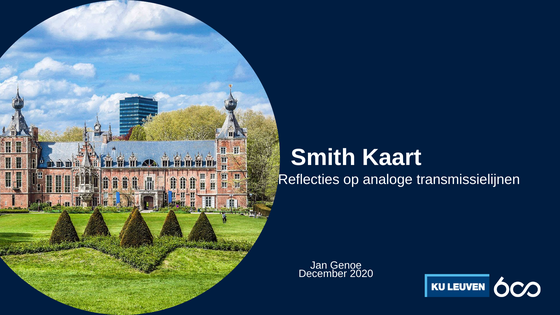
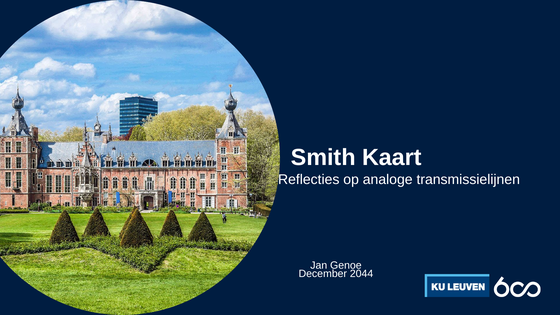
2020: 2020 -> 2044
